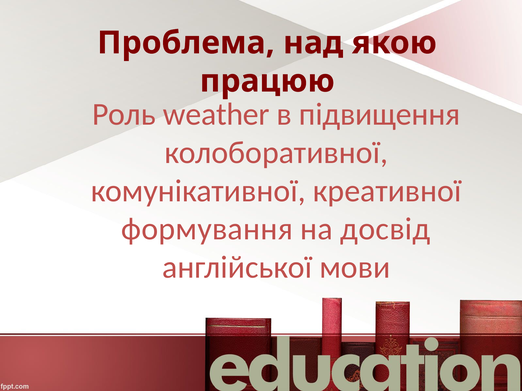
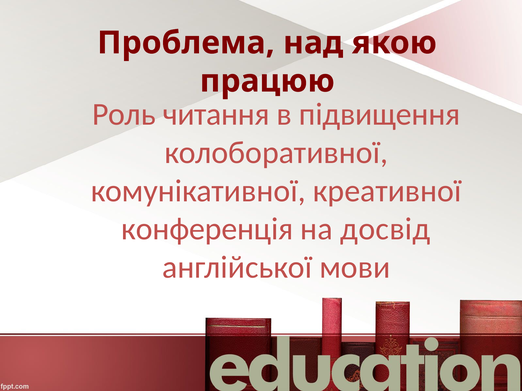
weather: weather -> читання
формування: формування -> конференція
